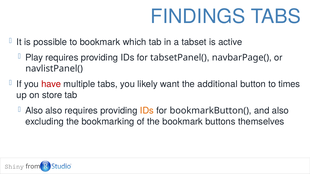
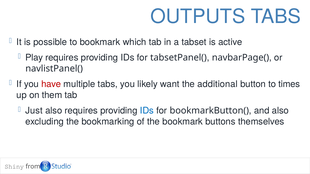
FINDINGS: FINDINGS -> OUTPUTS
store: store -> them
Also at (34, 111): Also -> Just
IDs at (147, 111) colour: orange -> blue
